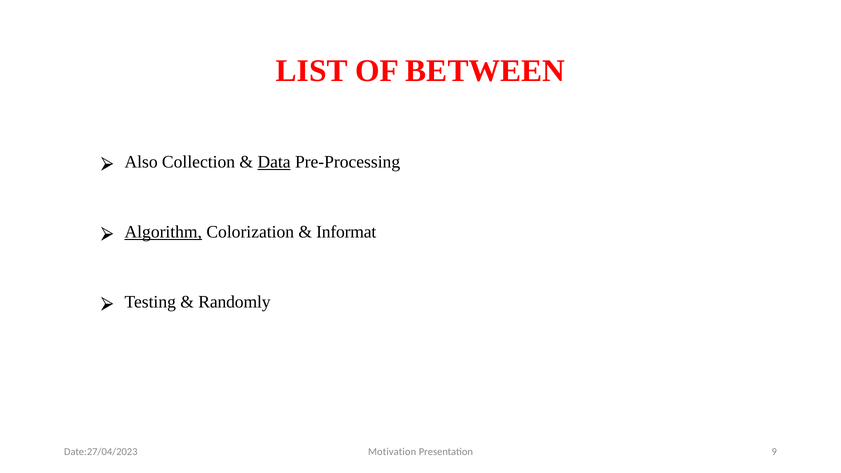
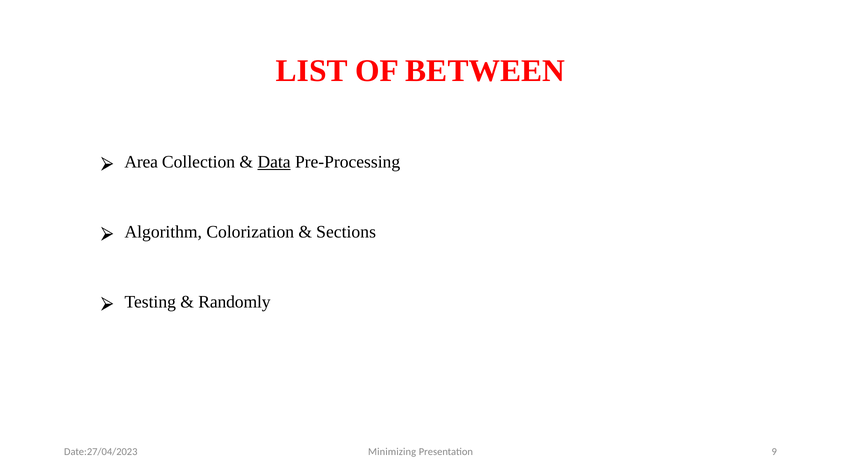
Also: Also -> Area
Algorithm underline: present -> none
Informat: Informat -> Sections
Motivation: Motivation -> Minimizing
